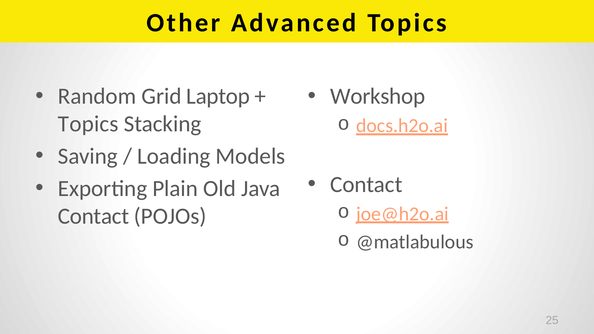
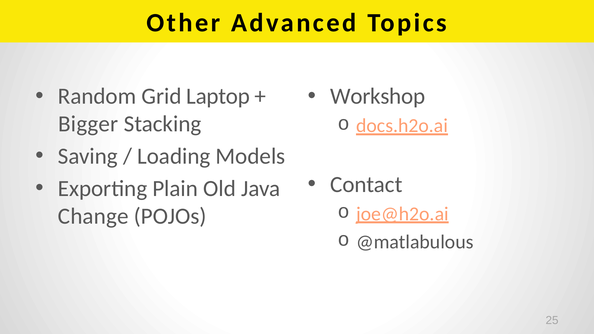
Topics at (88, 124): Topics -> Bigger
Contact at (93, 216): Contact -> Change
